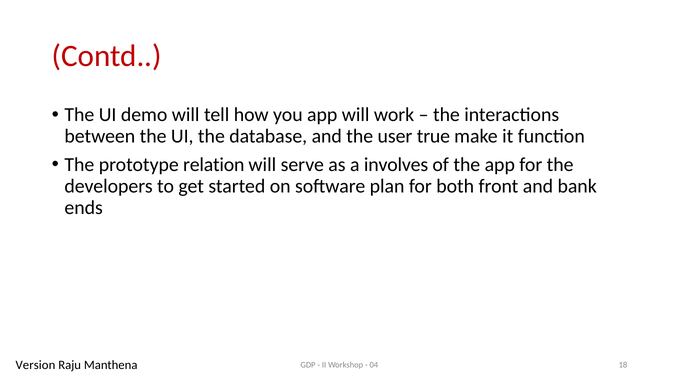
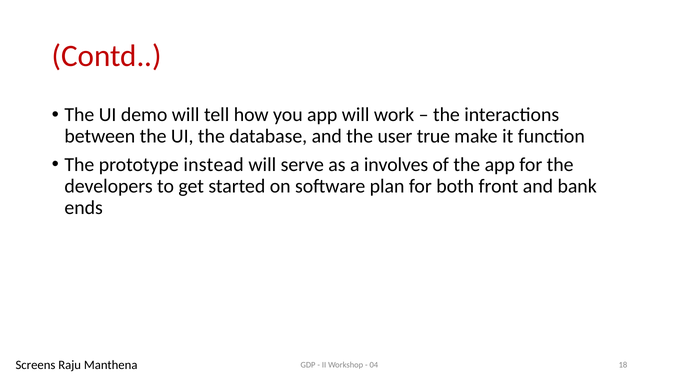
relation: relation -> instead
Version: Version -> Screens
